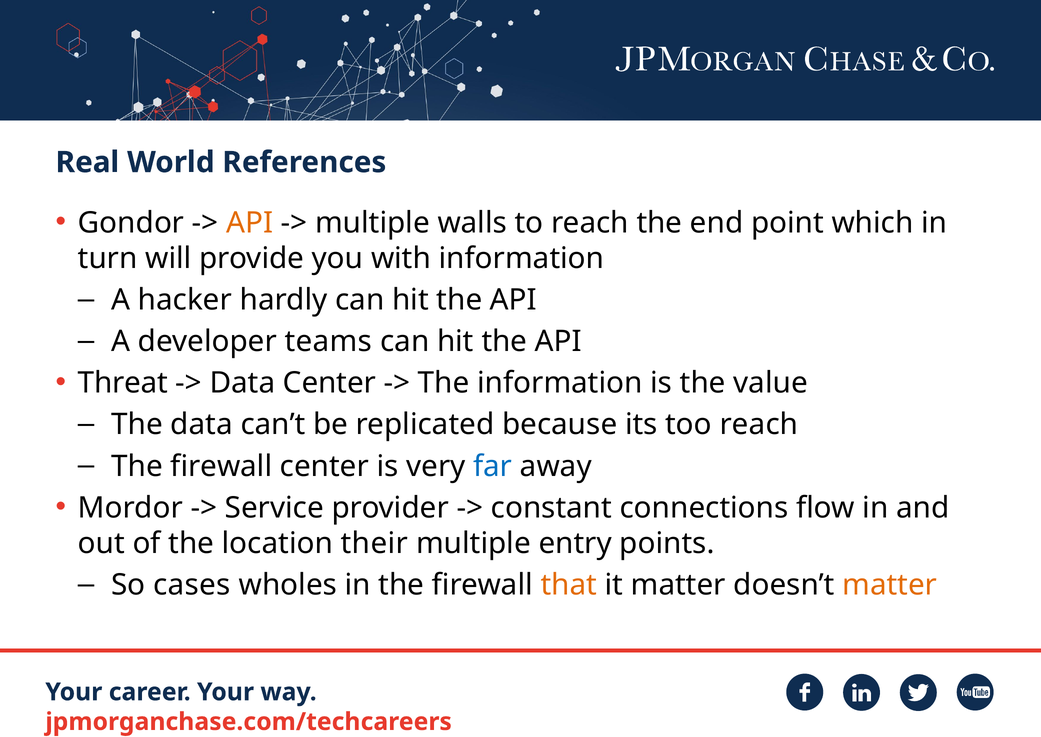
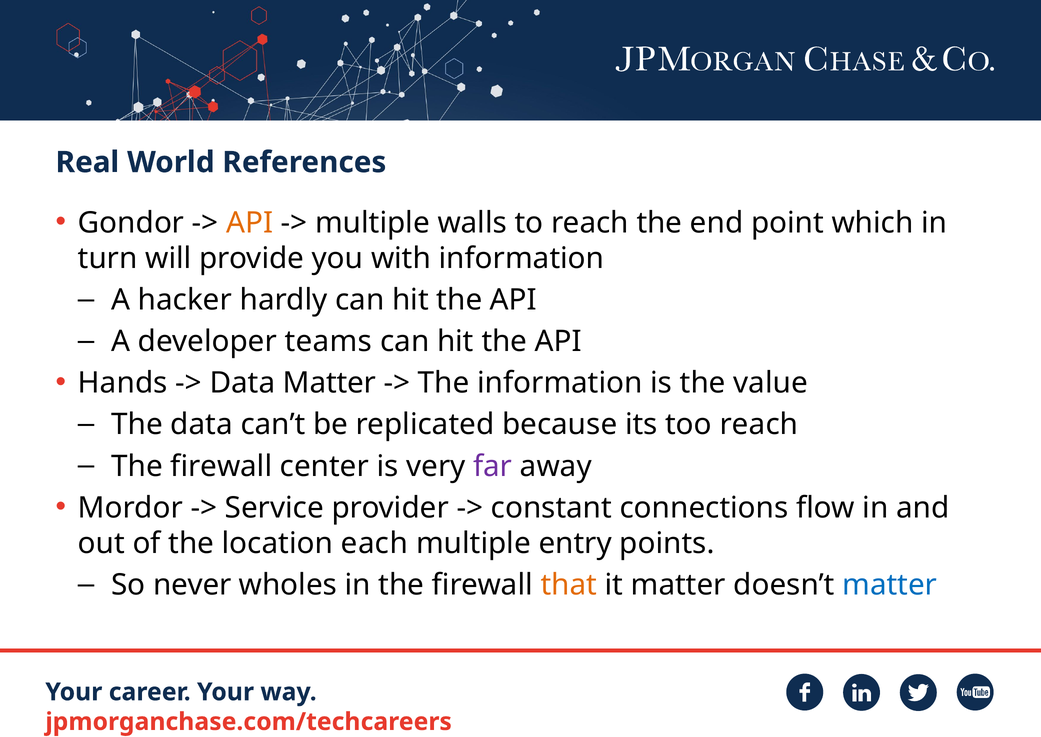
Threat: Threat -> Hands
Data Center: Center -> Matter
far colour: blue -> purple
their: their -> each
cases: cases -> never
matter at (890, 585) colour: orange -> blue
